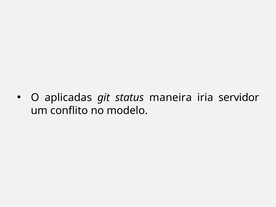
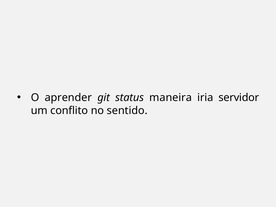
aplicadas: aplicadas -> aprender
modelo: modelo -> sentido
